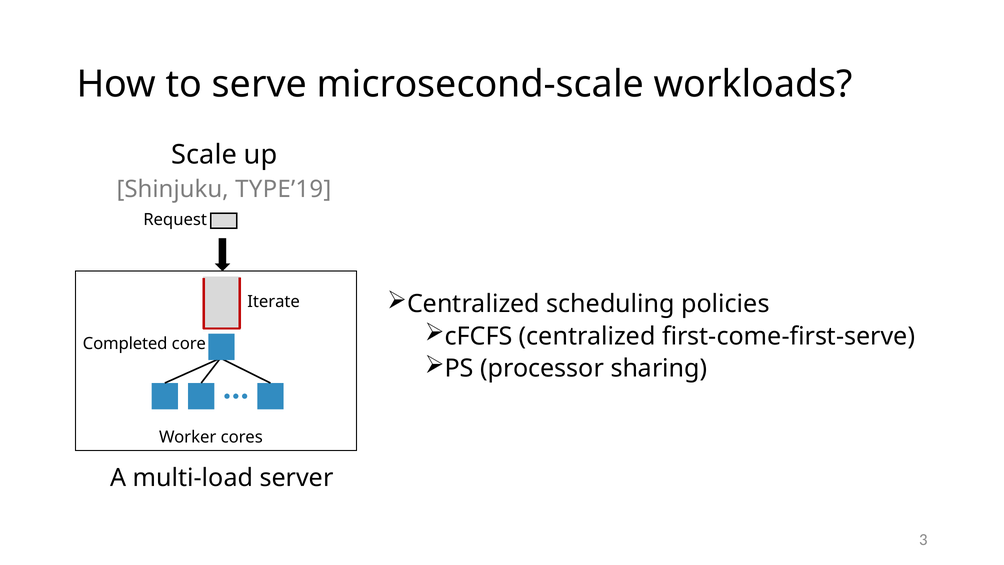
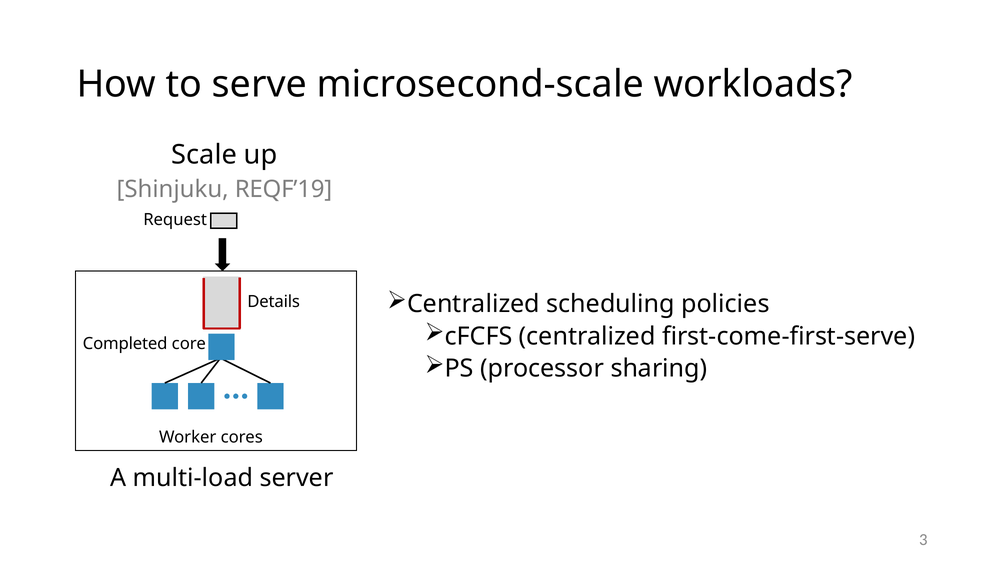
TYPE’19: TYPE’19 -> REQF’19
Iterate: Iterate -> Details
